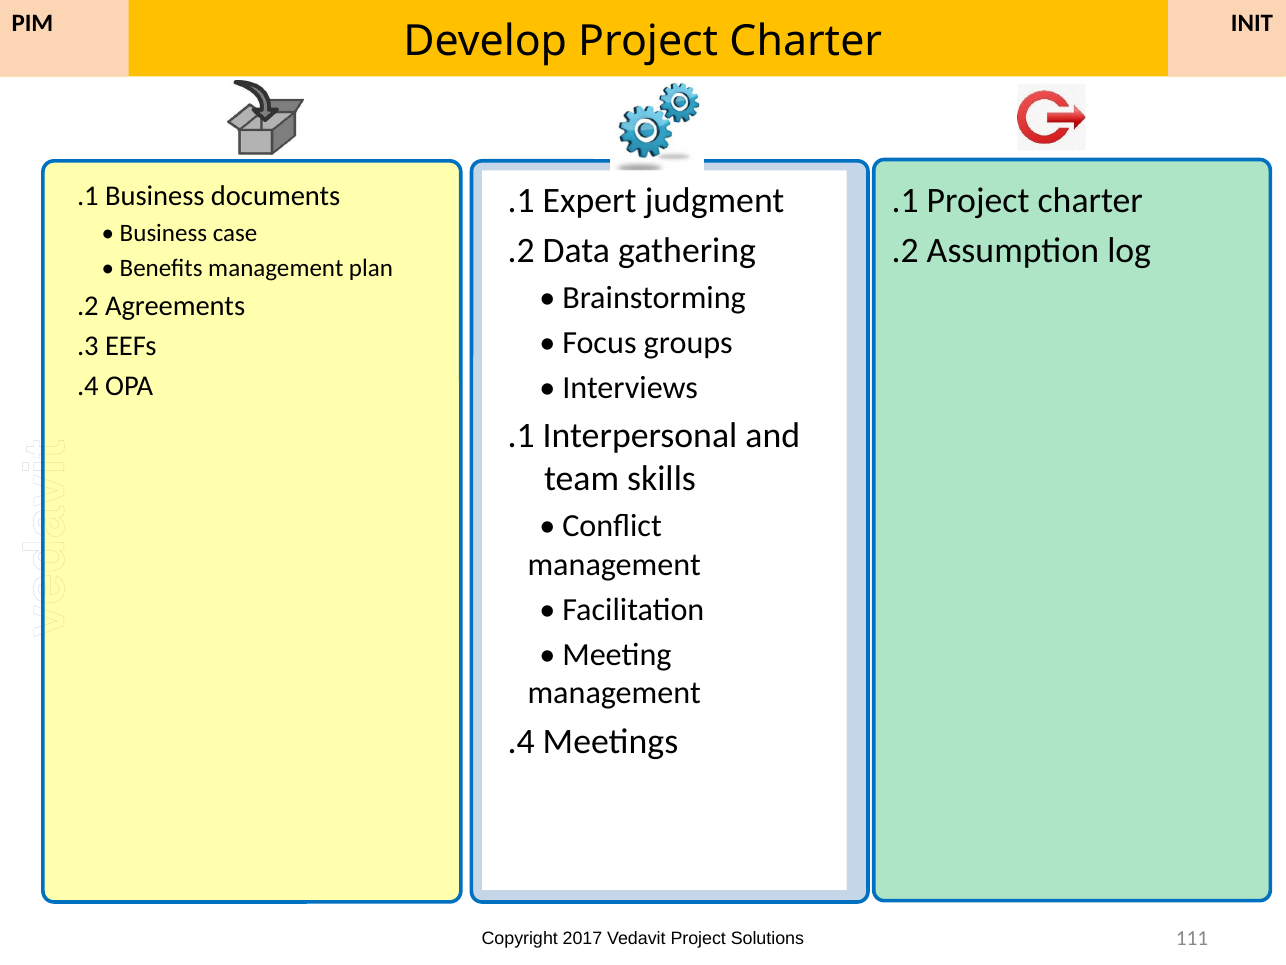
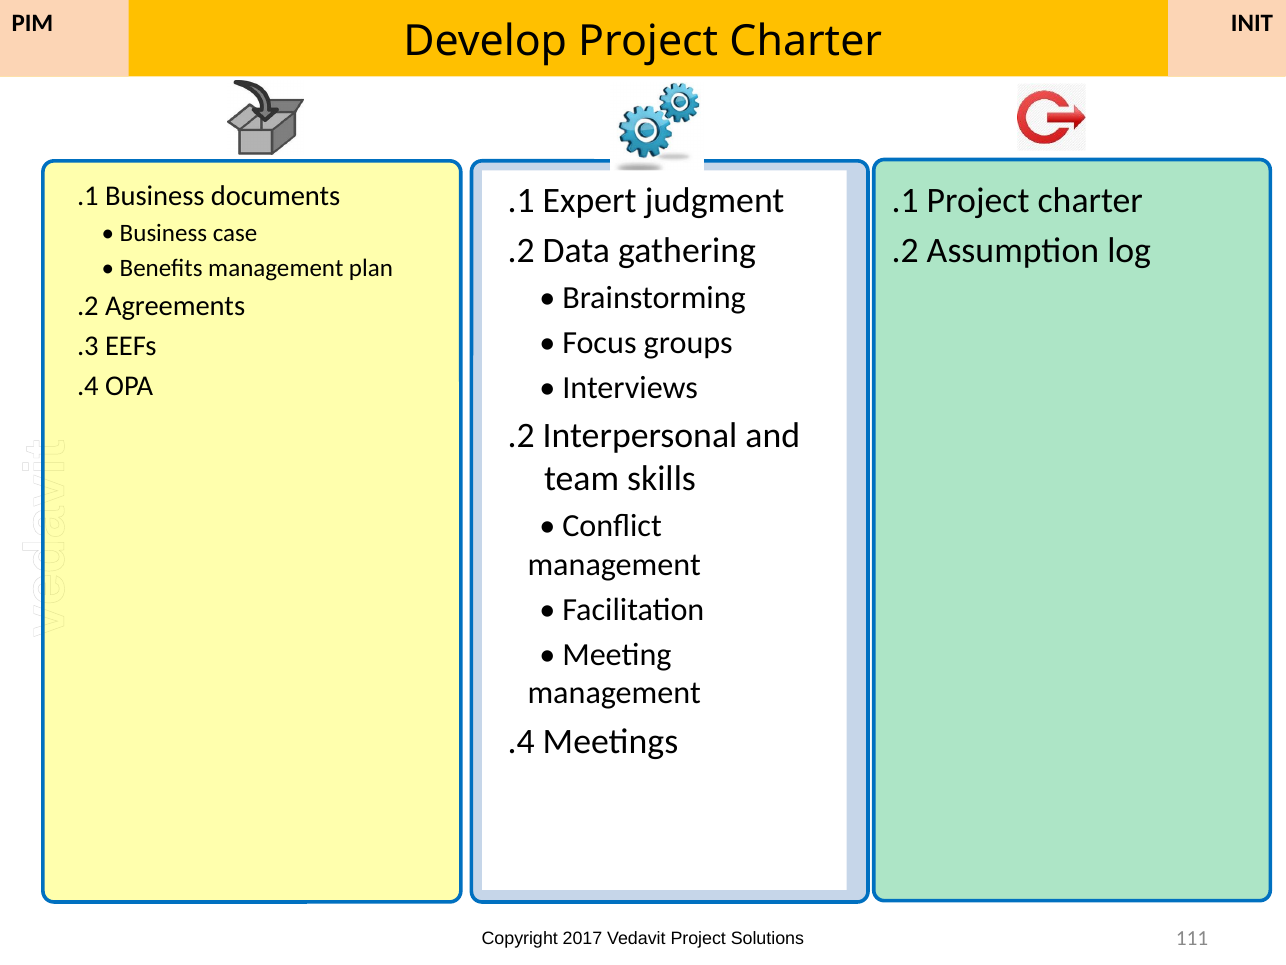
.1 at (521, 436): .1 -> .2
